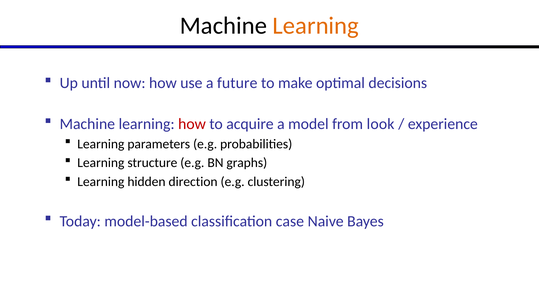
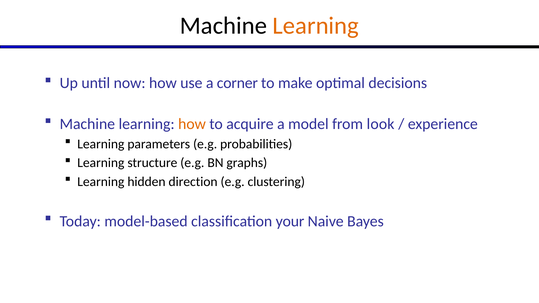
future: future -> corner
how at (192, 124) colour: red -> orange
case: case -> your
